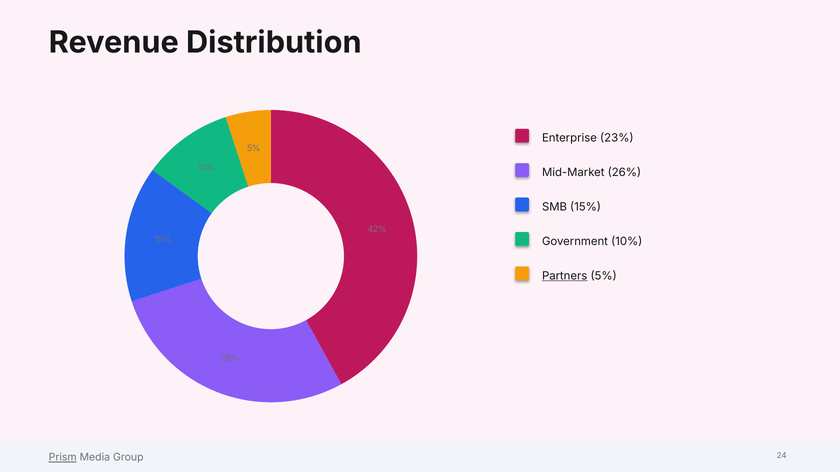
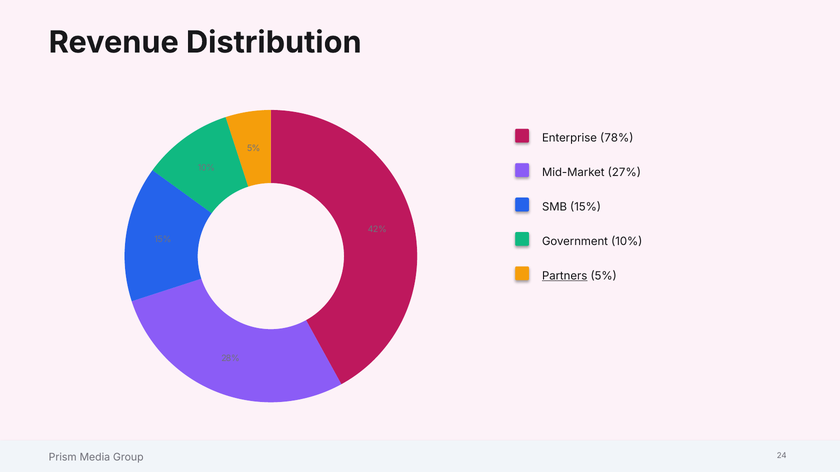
23%: 23% -> 78%
26%: 26% -> 27%
Prism underline: present -> none
